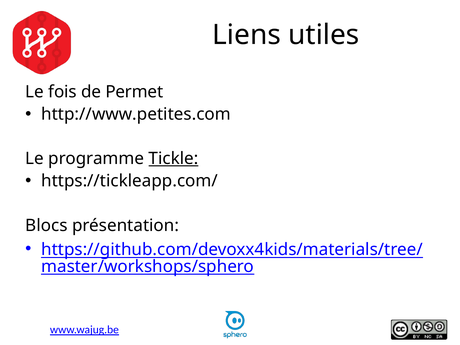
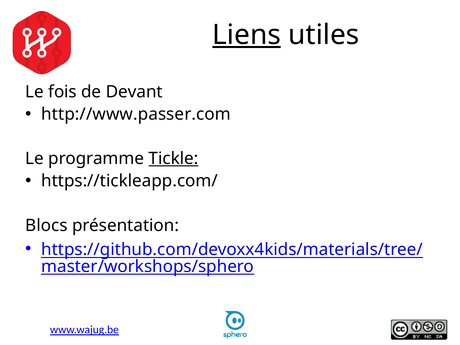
Liens underline: none -> present
Permet: Permet -> Devant
http://www.petites.com: http://www.petites.com -> http://www.passer.com
